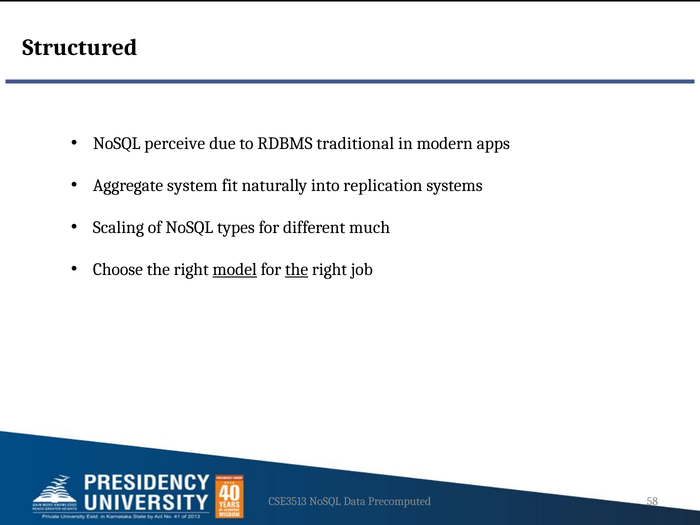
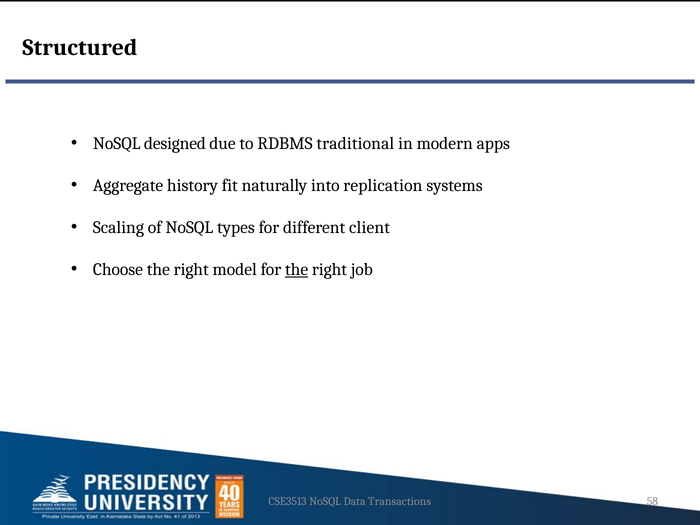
perceive: perceive -> designed
system: system -> history
much: much -> client
model underline: present -> none
Precomputed: Precomputed -> Transactions
